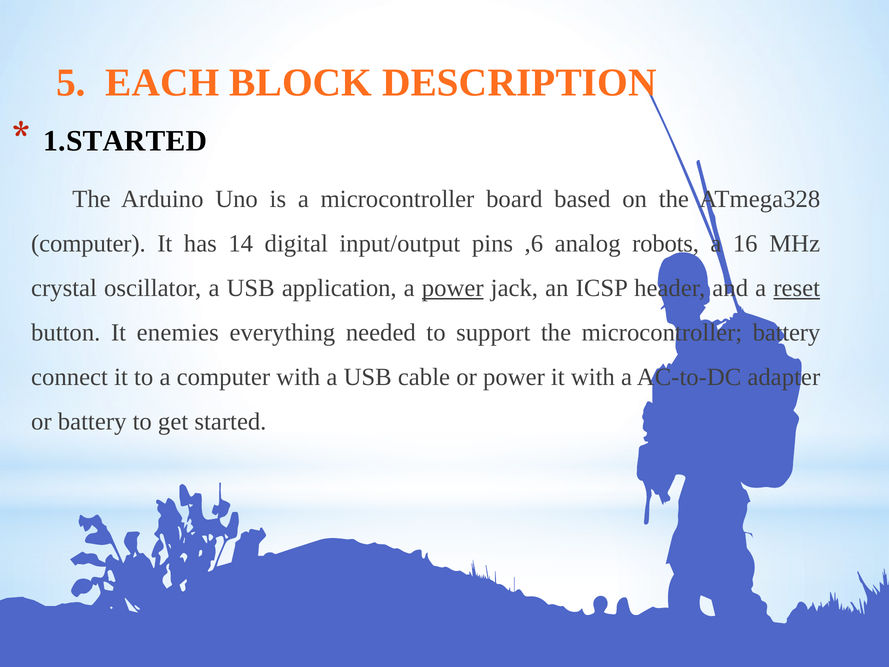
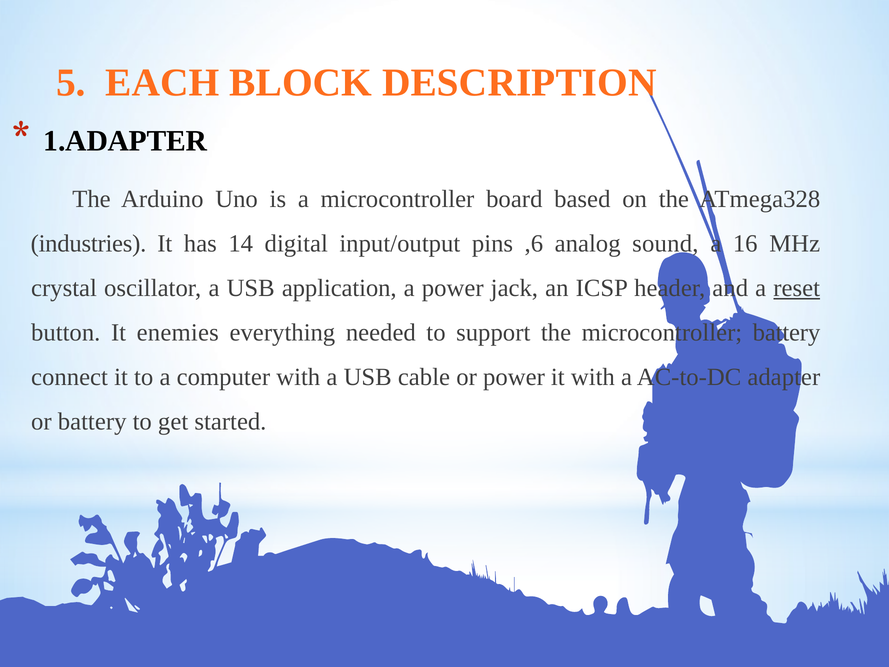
1.STARTED: 1.STARTED -> 1.ADAPTER
computer at (88, 243): computer -> industries
robots: robots -> sound
power at (453, 288) underline: present -> none
